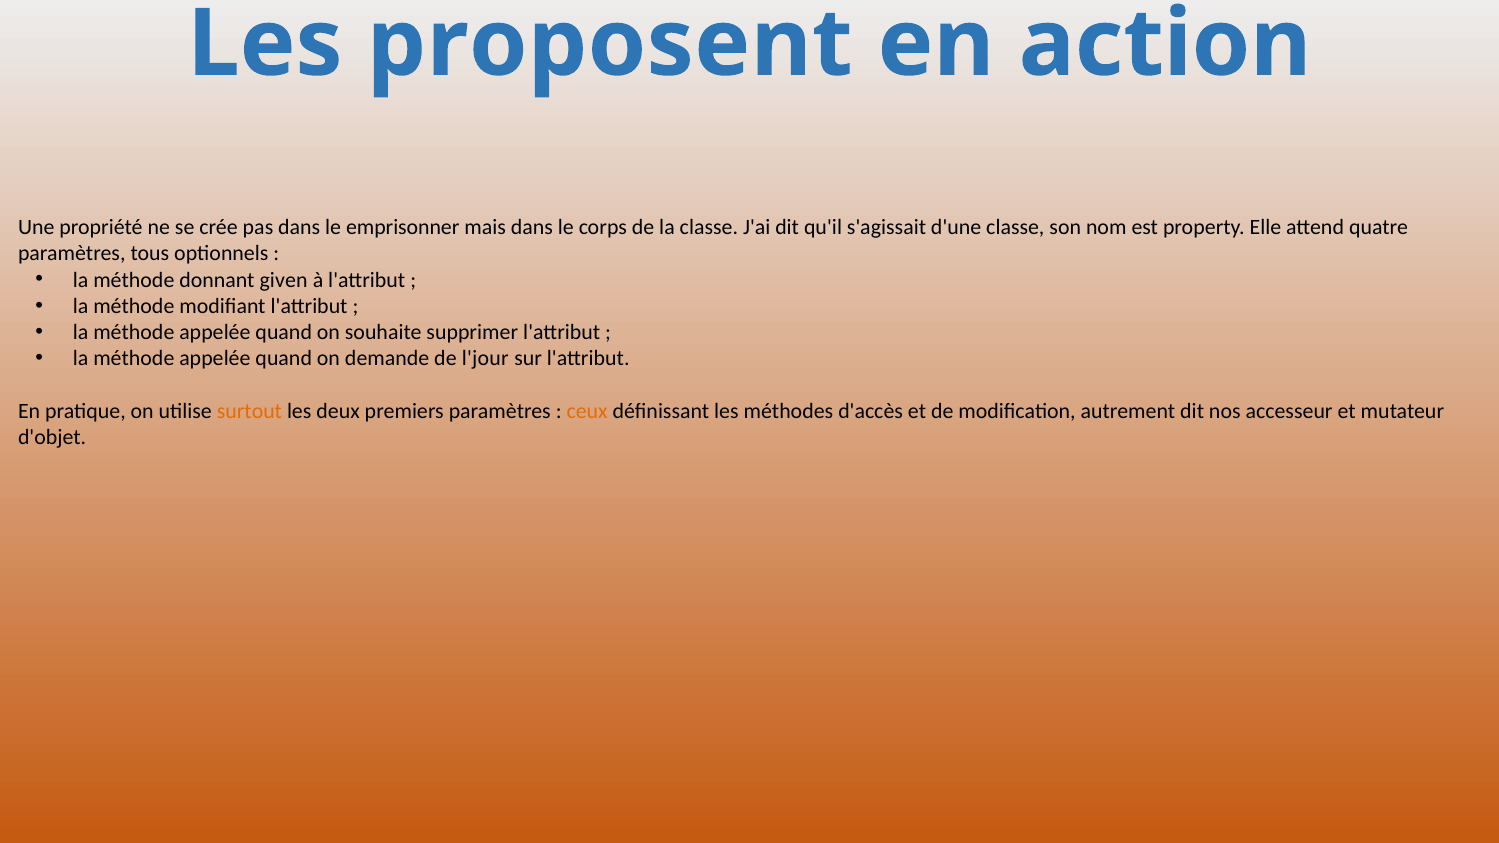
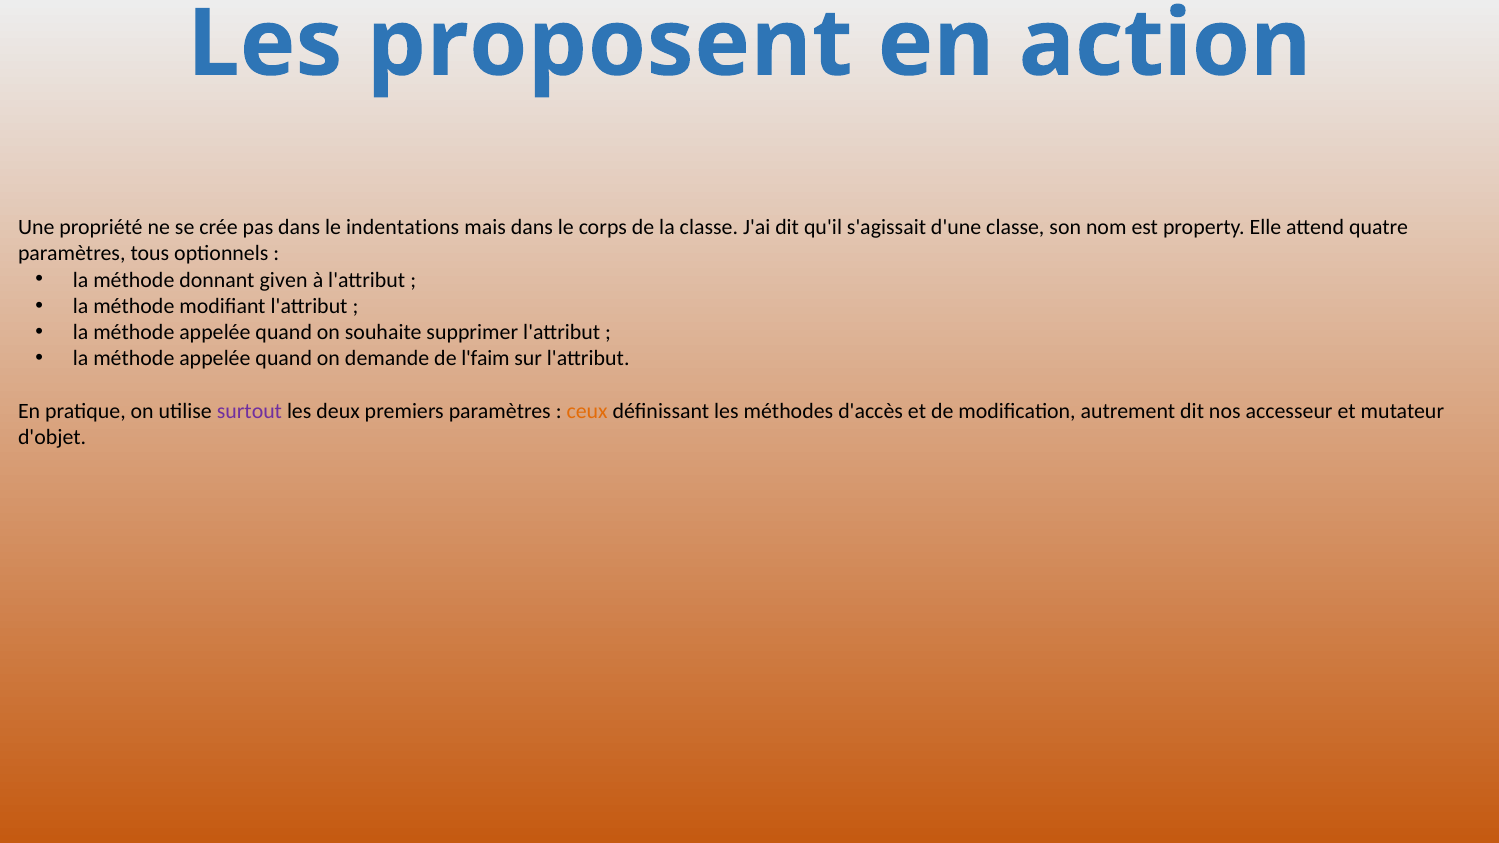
emprisonner: emprisonner -> indentations
l'jour: l'jour -> l'faim
surtout colour: orange -> purple
